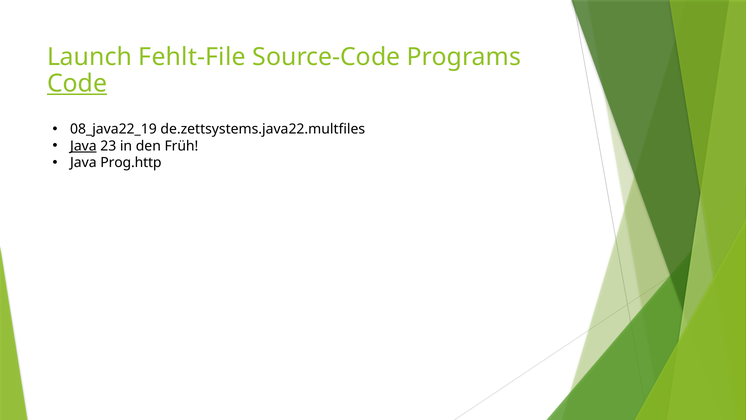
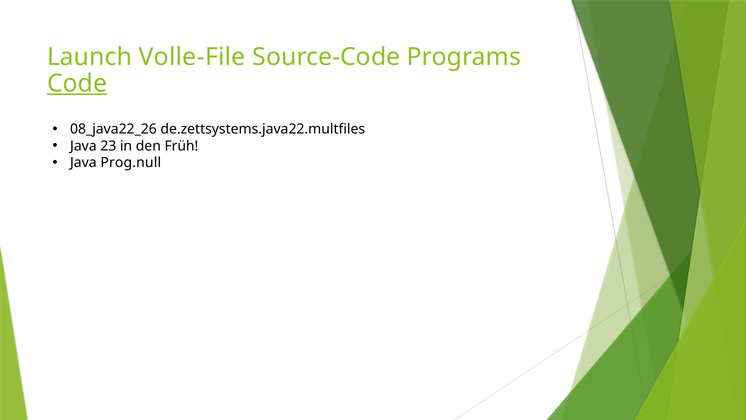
Fehlt-File: Fehlt-File -> Volle-File
08_java22_19: 08_java22_19 -> 08_java22_26
Java at (83, 146) underline: present -> none
Prog.http: Prog.http -> Prog.null
